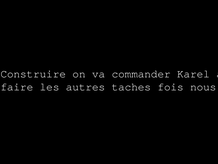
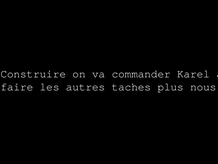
fois: fois -> plus
